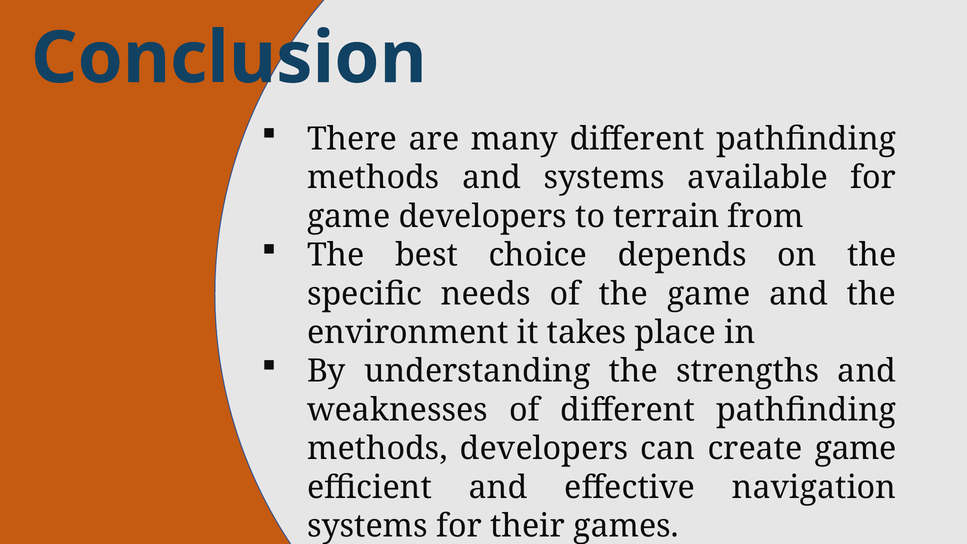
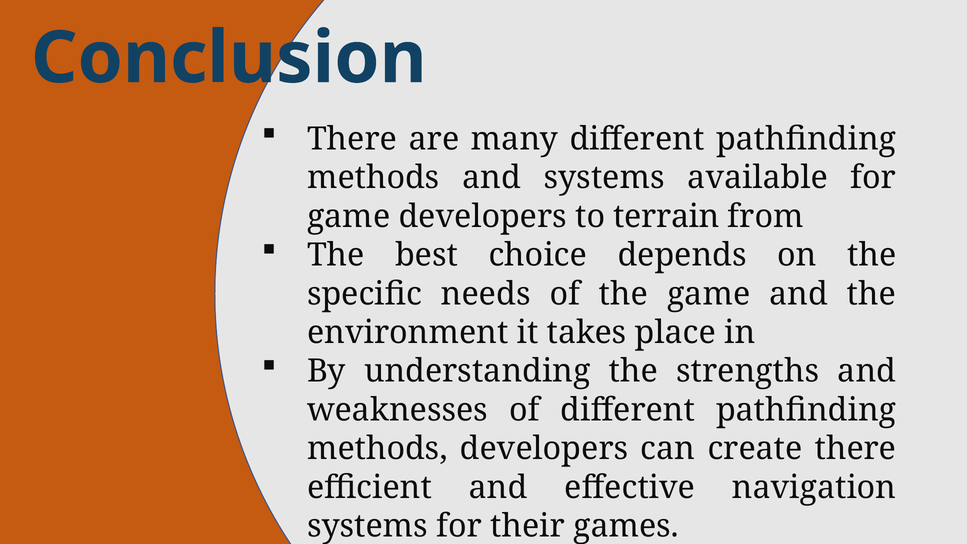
create game: game -> there
